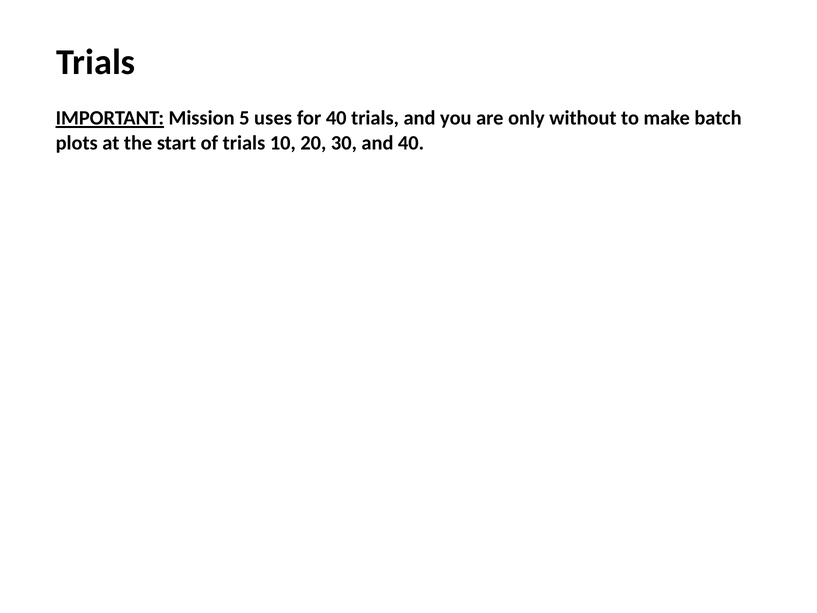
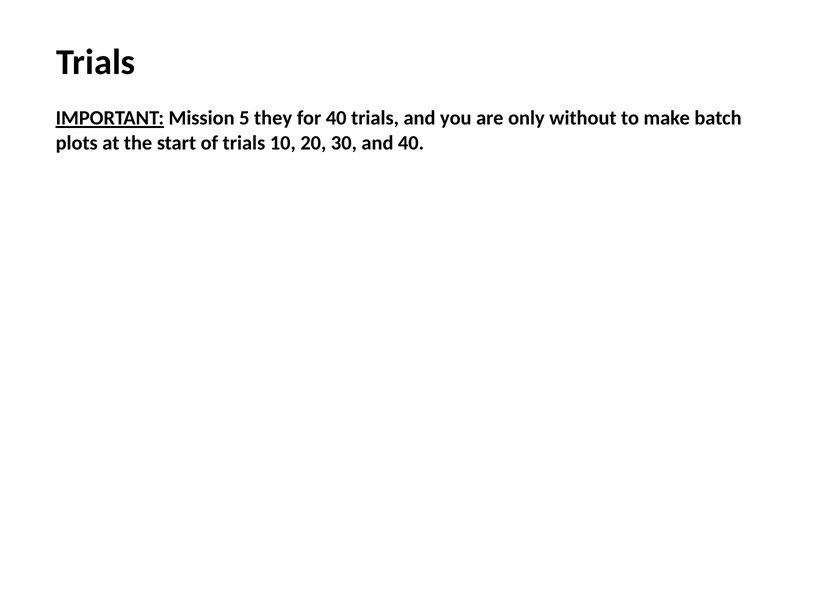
uses: uses -> they
